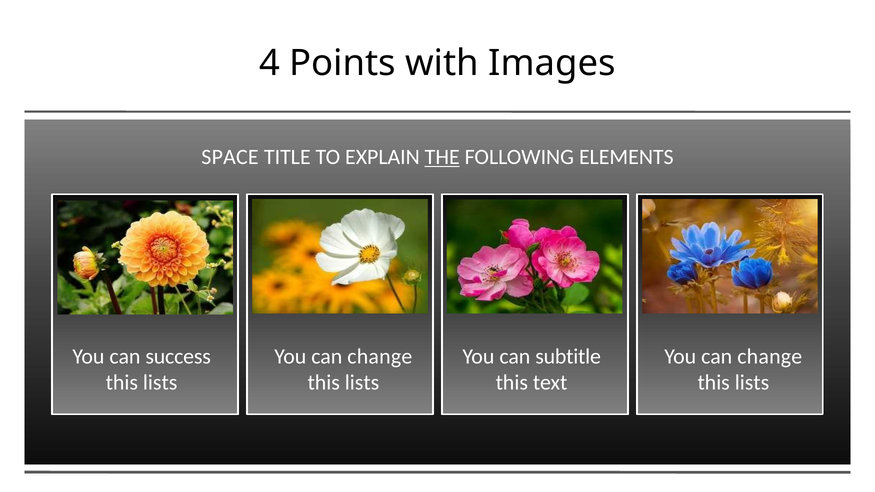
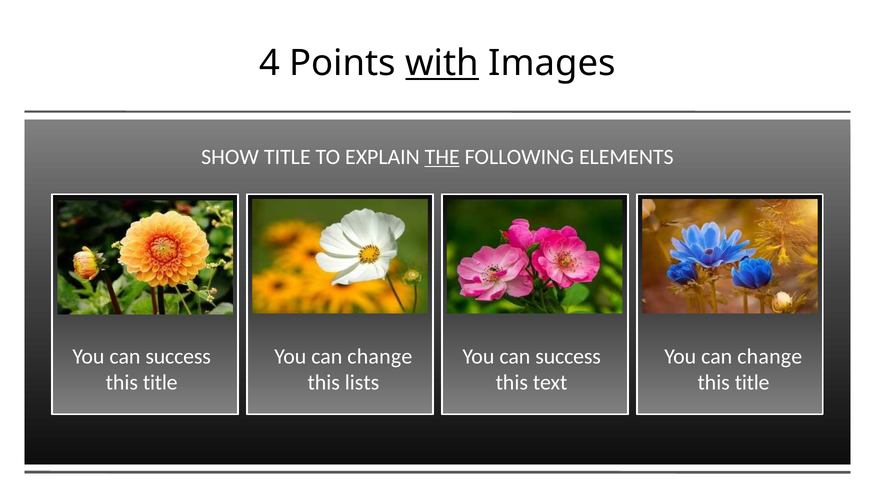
with underline: none -> present
SPACE: SPACE -> SHOW
subtitle at (568, 357): subtitle -> success
lists at (160, 383): lists -> title
lists at (752, 383): lists -> title
